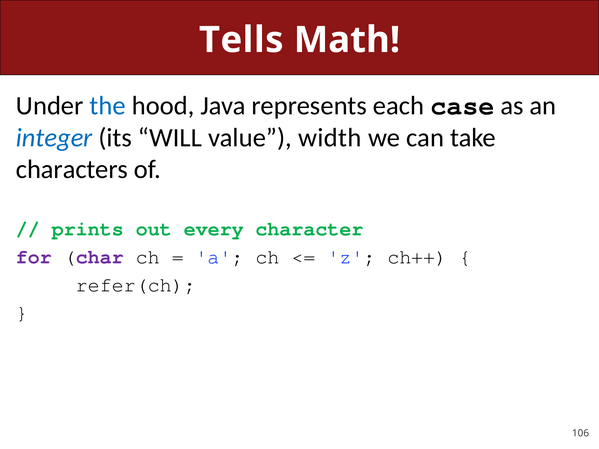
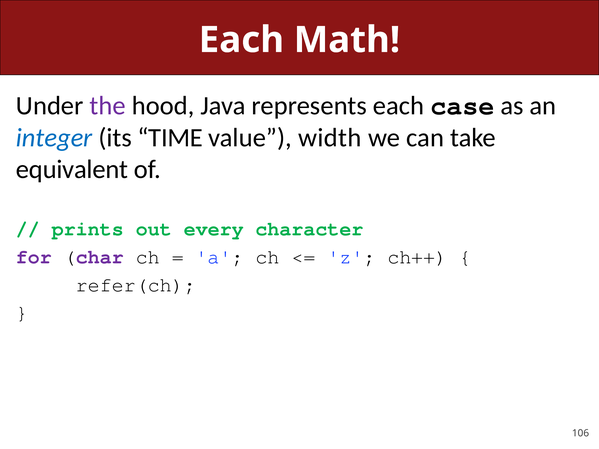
Tells at (241, 40): Tells -> Each
the colour: blue -> purple
WILL: WILL -> TIME
characters: characters -> equivalent
